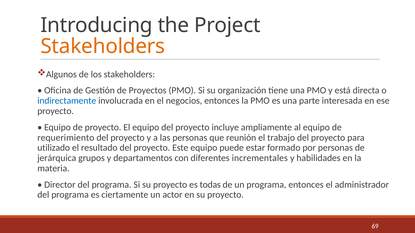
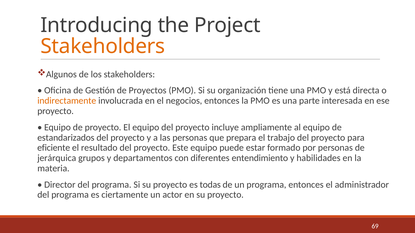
indirectamente colour: blue -> orange
requerimiento: requerimiento -> estandarizados
reunión: reunión -> prepara
utilizado: utilizado -> eficiente
incrementales: incrementales -> entendimiento
